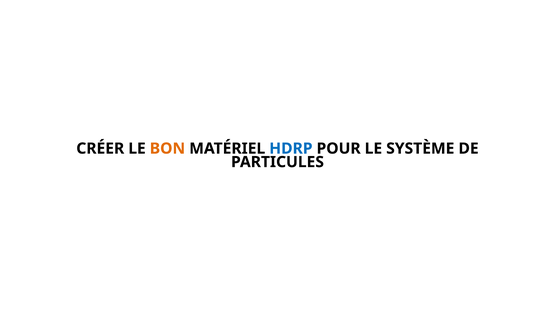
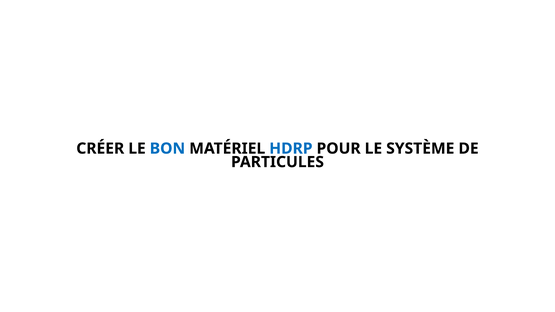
BON colour: orange -> blue
